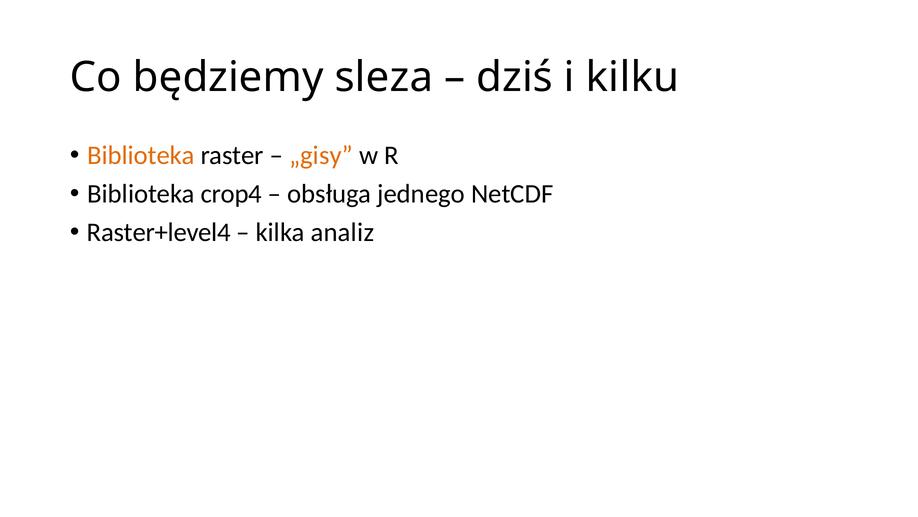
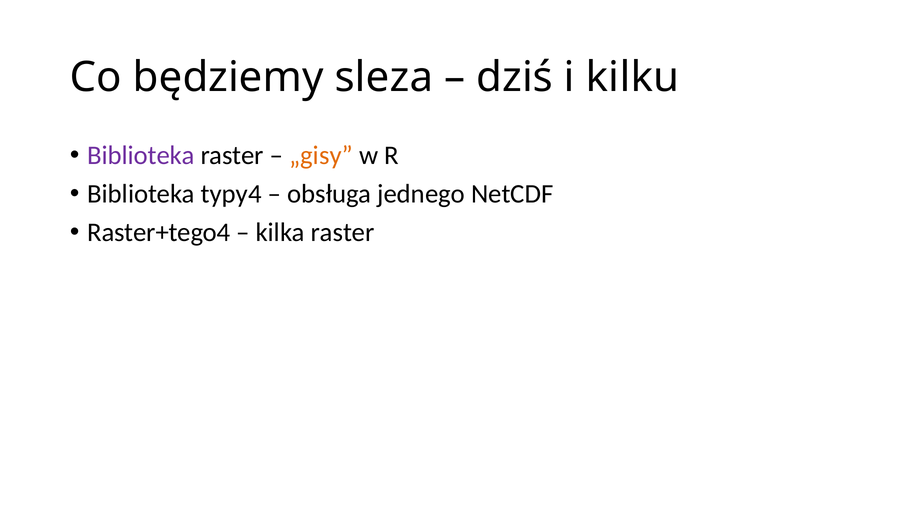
Biblioteka at (141, 155) colour: orange -> purple
crop4: crop4 -> typy4
Raster+level4: Raster+level4 -> Raster+tego4
kilka analiz: analiz -> raster
